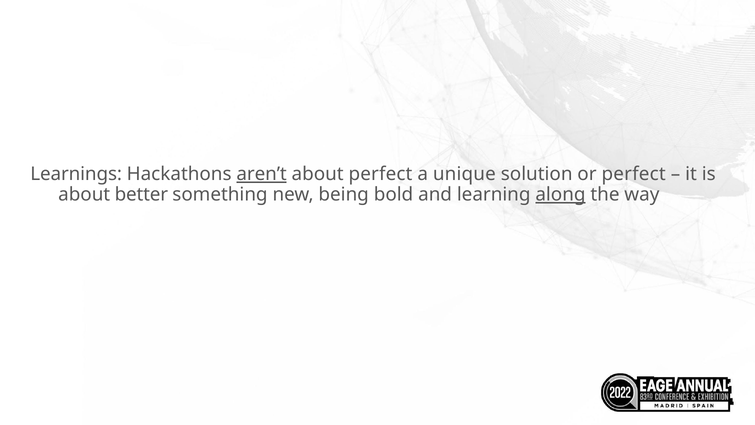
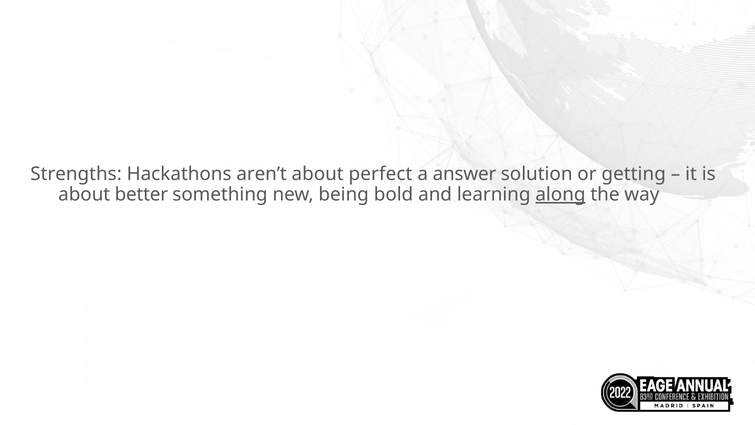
Learnings: Learnings -> Strengths
aren’t underline: present -> none
unique: unique -> answer
or perfect: perfect -> getting
